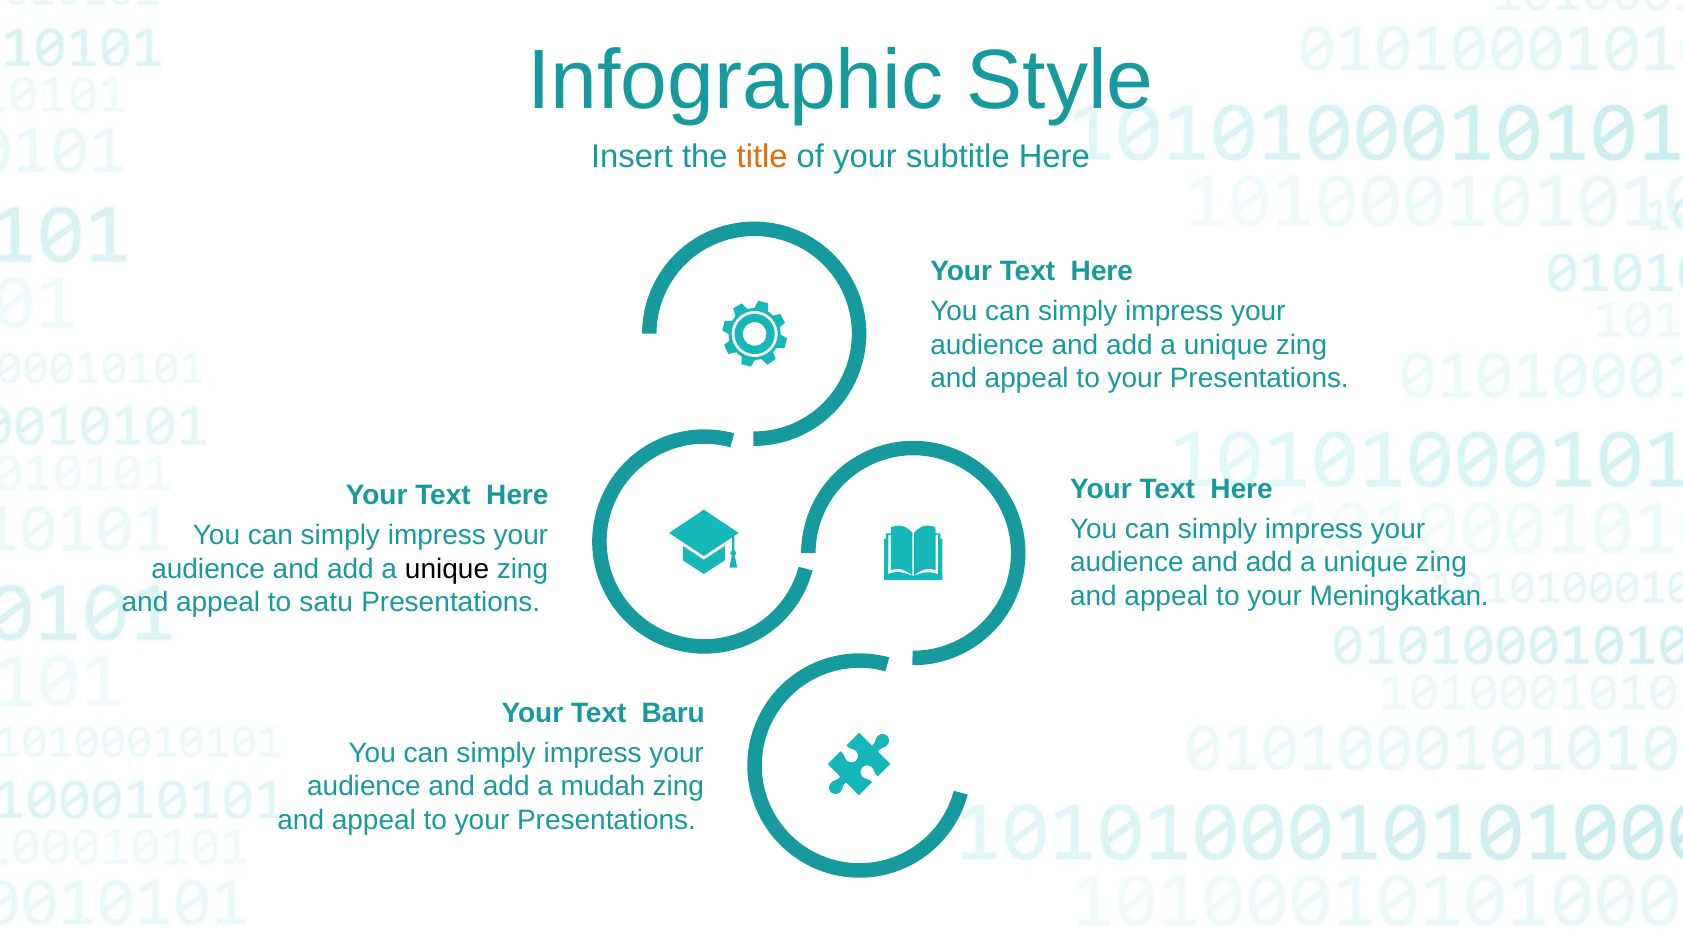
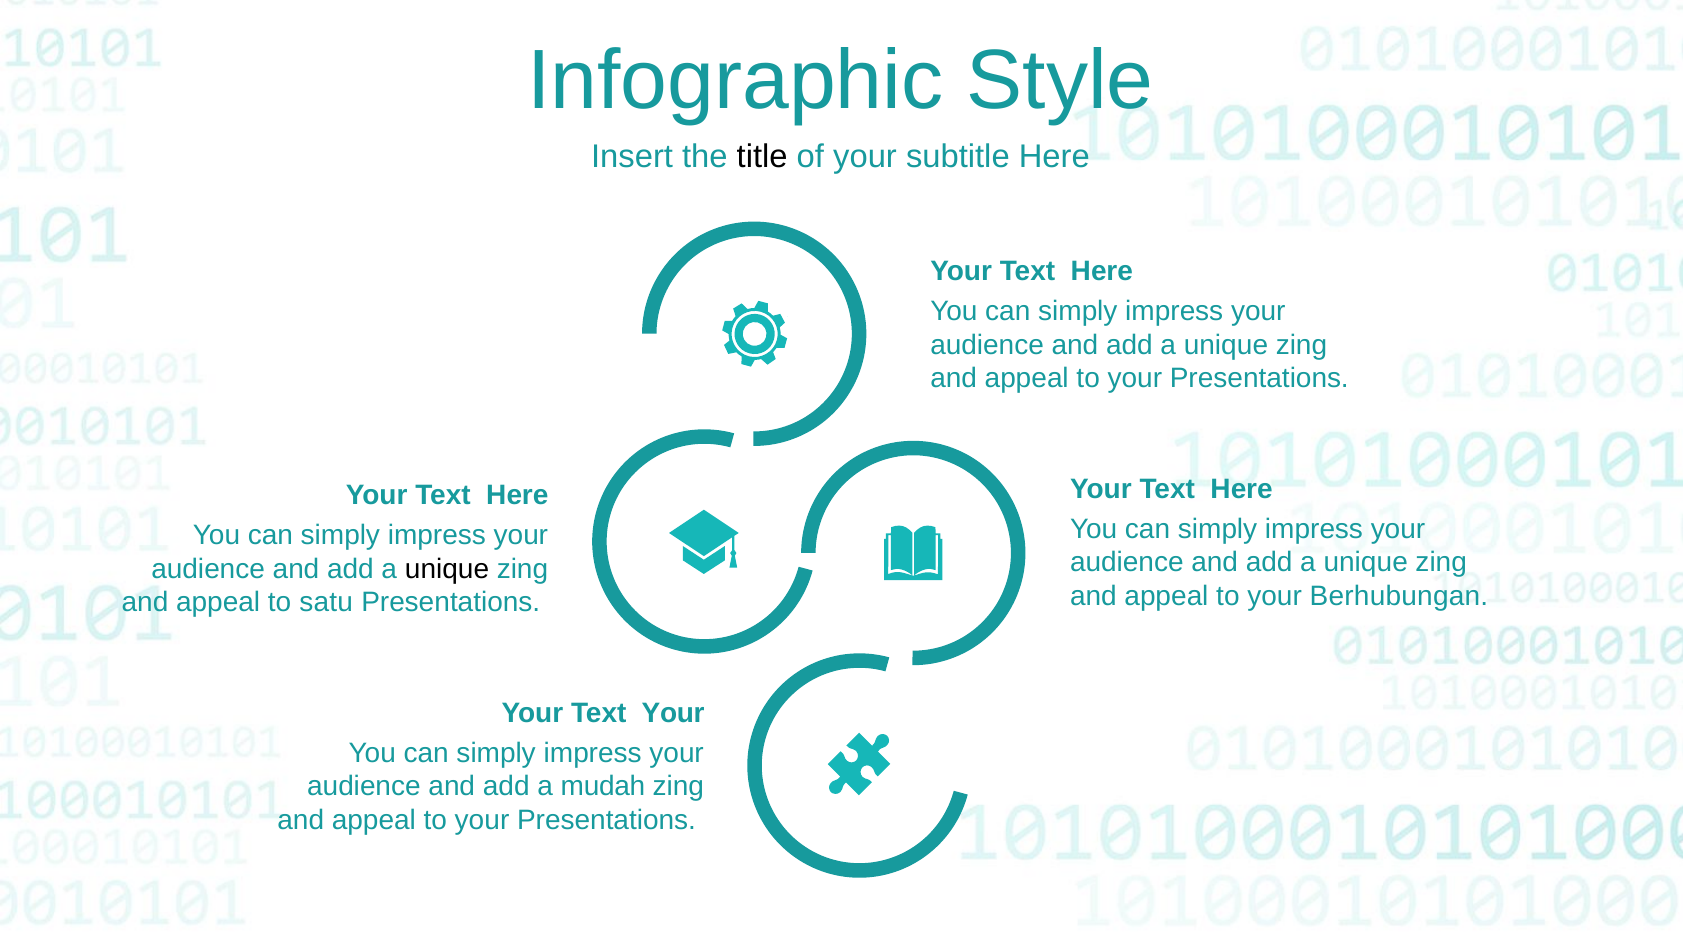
title colour: orange -> black
Meningkatkan: Meningkatkan -> Berhubungan
Text Baru: Baru -> Your
